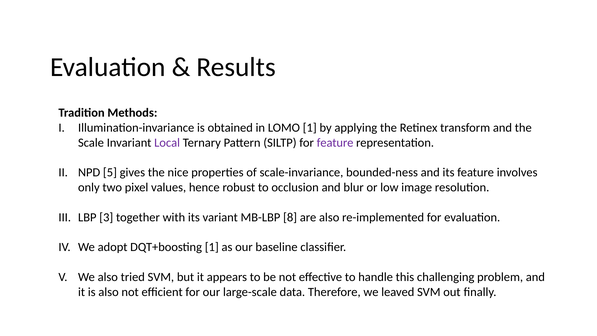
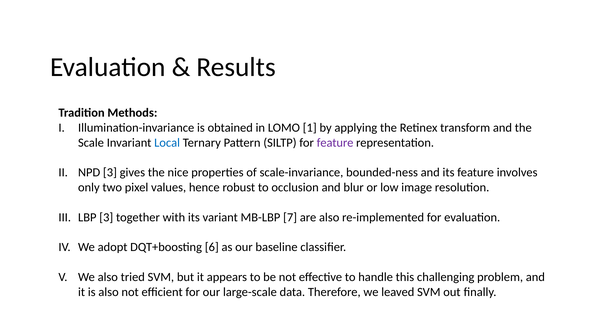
Local colour: purple -> blue
NPD 5: 5 -> 3
8: 8 -> 7
DQT+boosting 1: 1 -> 6
